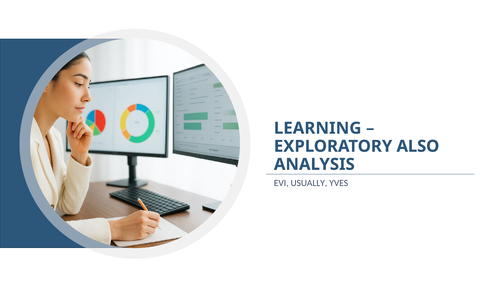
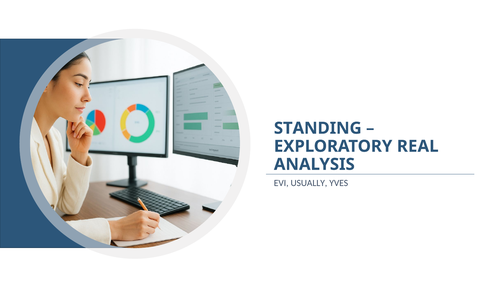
LEARNING: LEARNING -> STANDING
ALSO: ALSO -> REAL
